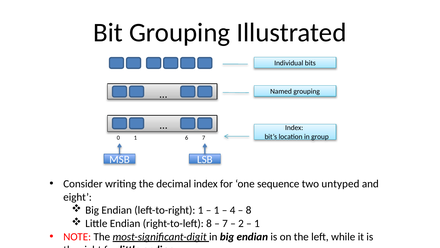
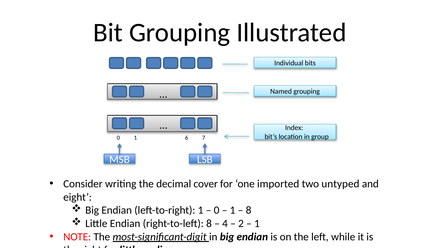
decimal index: index -> cover
sequence: sequence -> imported
1 at (217, 210): 1 -> 0
4 at (233, 210): 4 -> 1
7 at (225, 223): 7 -> 4
